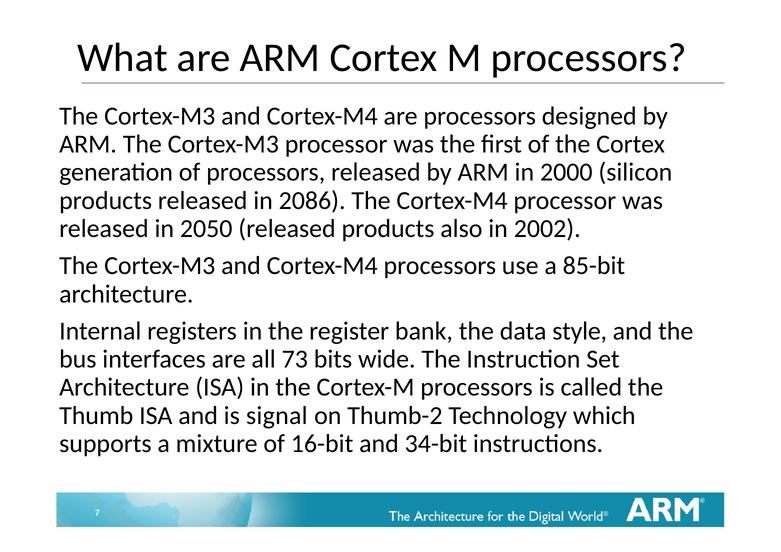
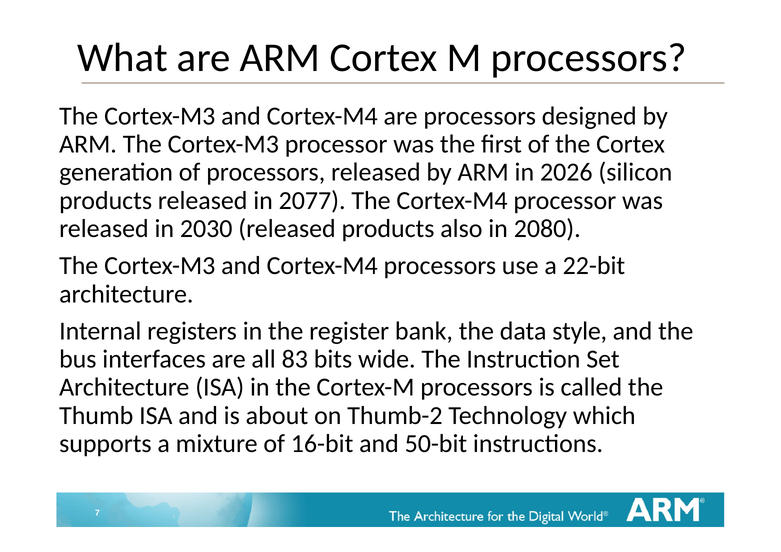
2000: 2000 -> 2026
2086: 2086 -> 2077
2050: 2050 -> 2030
2002: 2002 -> 2080
85-bit: 85-bit -> 22-bit
73: 73 -> 83
signal: signal -> about
34-bit: 34-bit -> 50-bit
